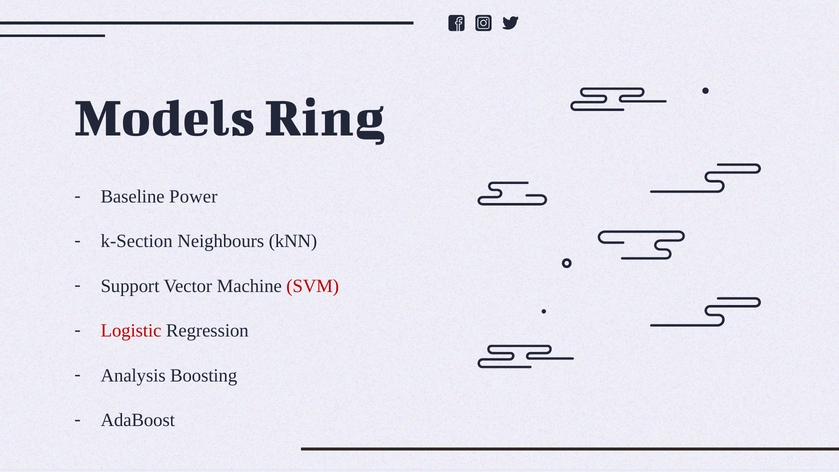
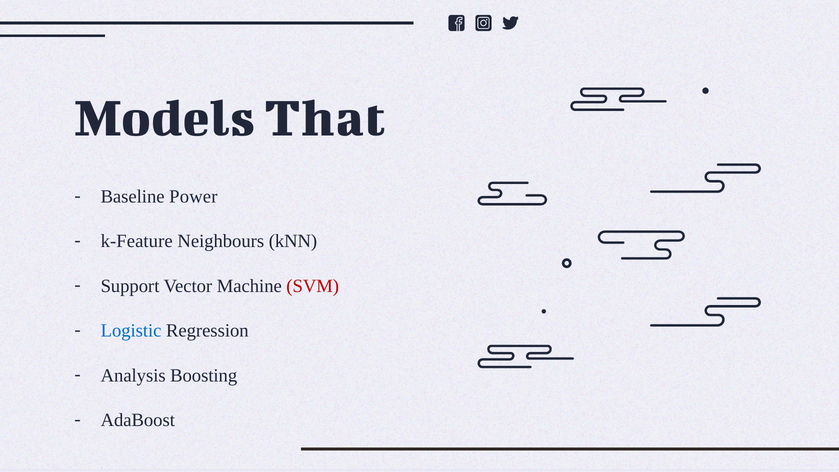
Ring: Ring -> That
k-Section: k-Section -> k-Feature
Logistic colour: red -> blue
